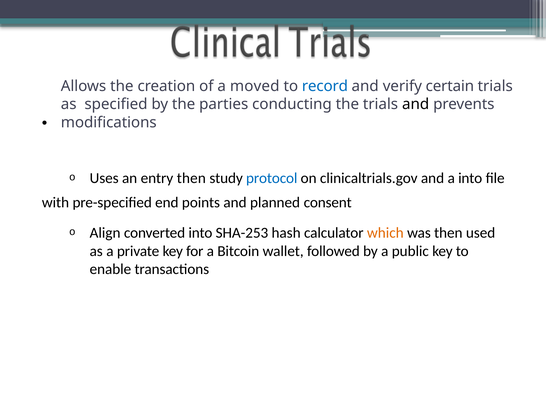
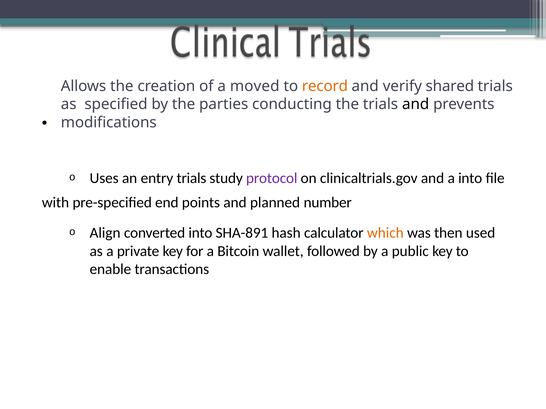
record colour: blue -> orange
certain: certain -> shared
entry then: then -> trials
protocol colour: blue -> purple
consent: consent -> number
SHA-253: SHA-253 -> SHA-891
